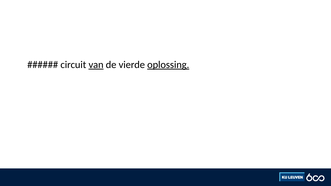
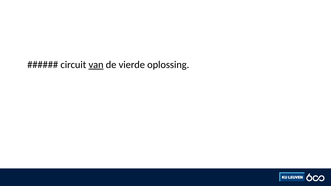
oplossing underline: present -> none
